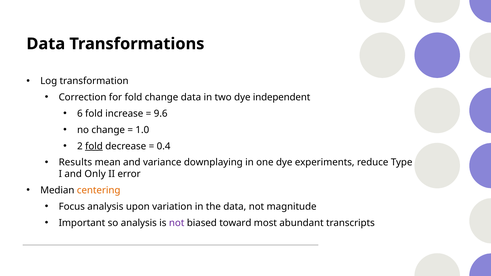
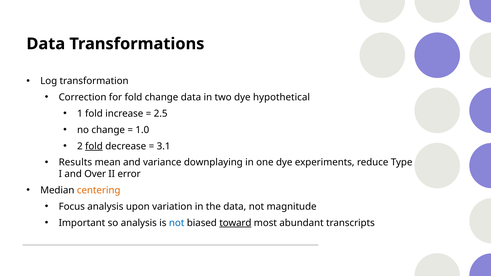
independent: independent -> hypothetical
6: 6 -> 1
9.6: 9.6 -> 2.5
0.4: 0.4 -> 3.1
Only: Only -> Over
not at (177, 223) colour: purple -> blue
toward underline: none -> present
